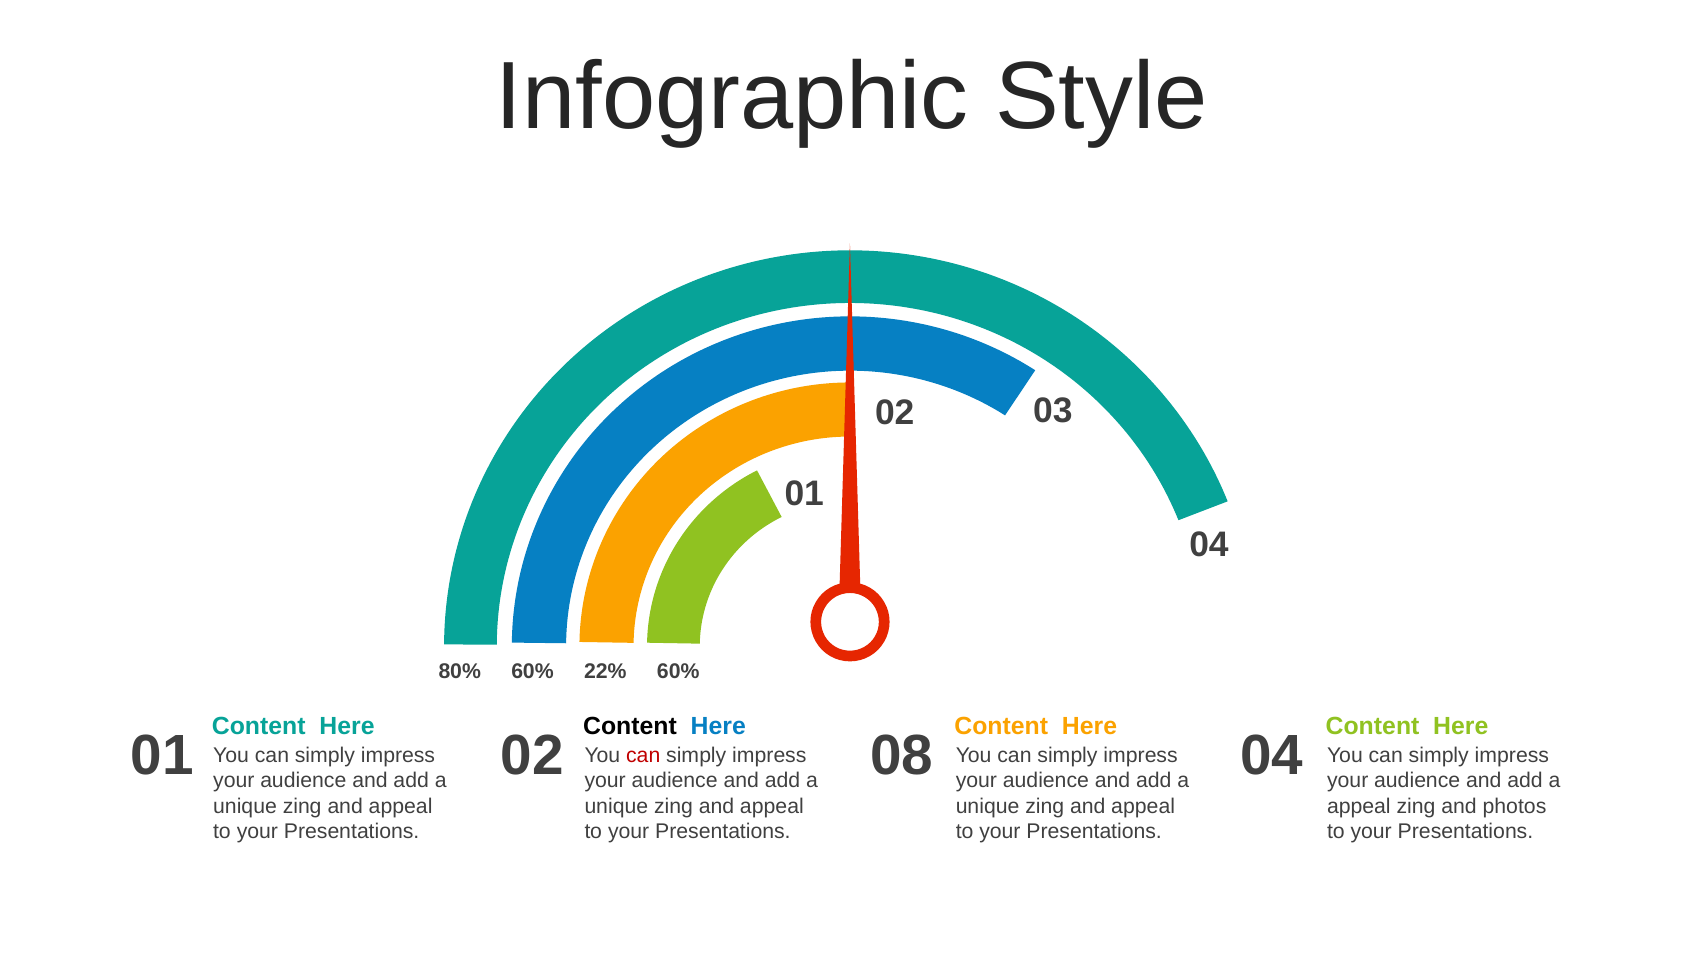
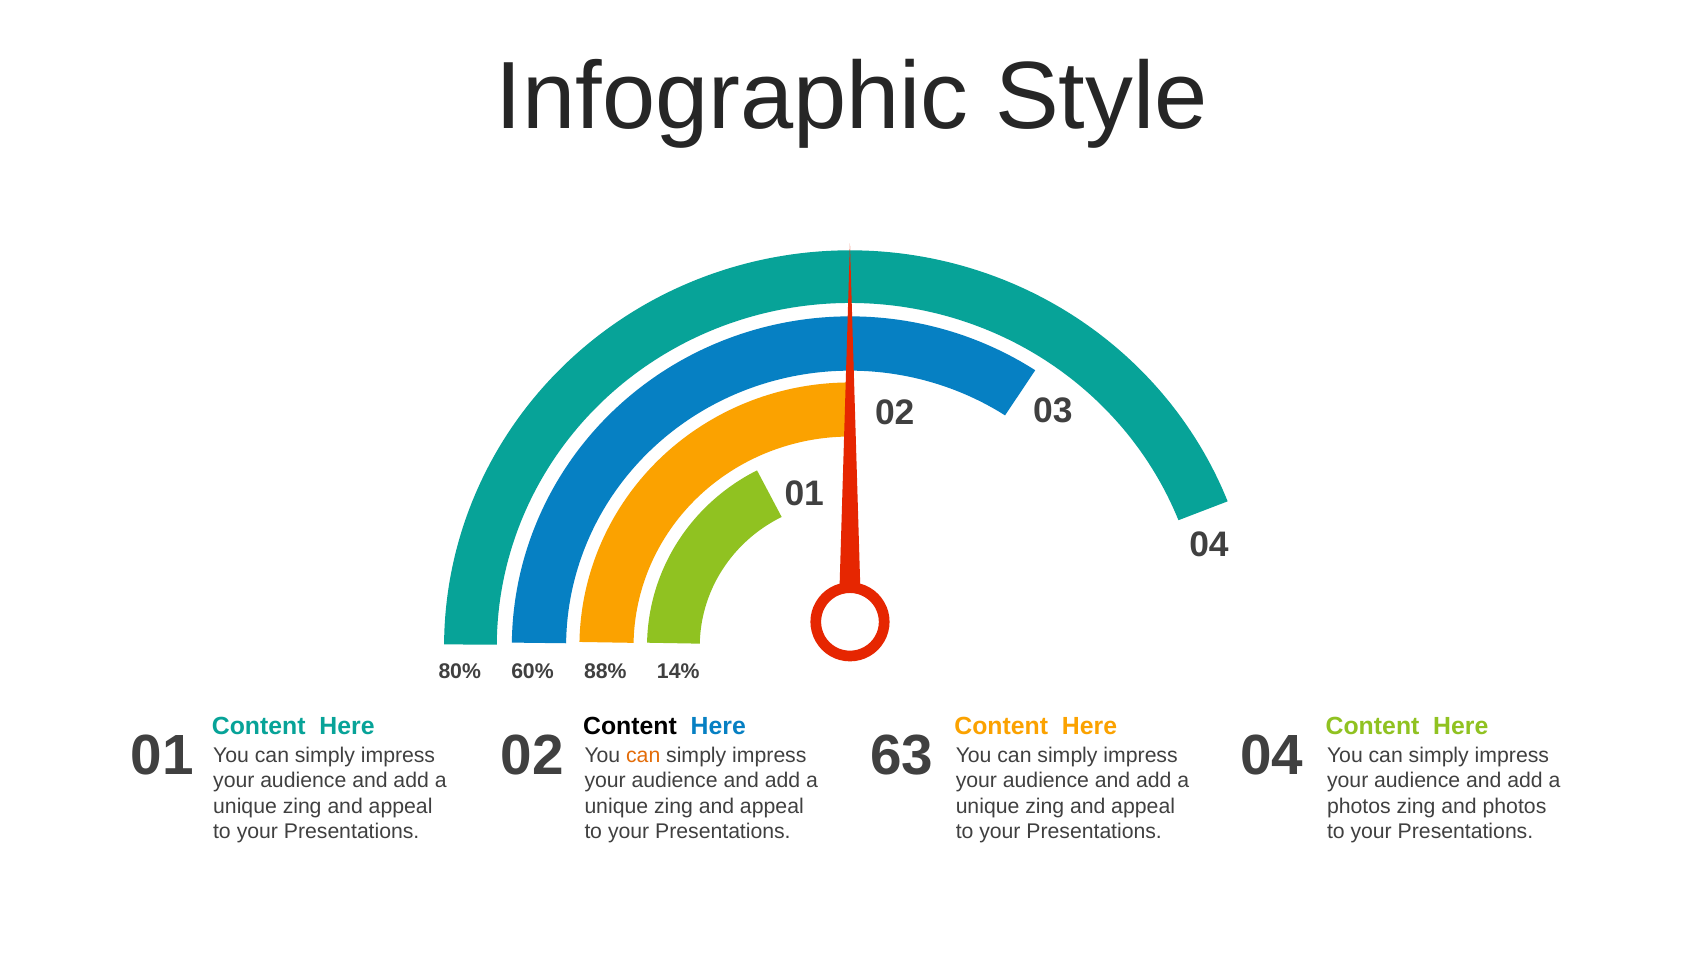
22%: 22% -> 88%
60% 60%: 60% -> 14%
08: 08 -> 63
can at (643, 755) colour: red -> orange
appeal at (1359, 806): appeal -> photos
